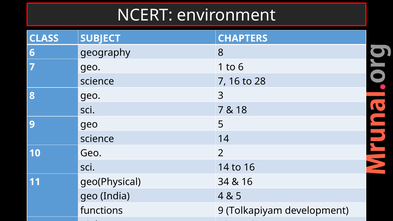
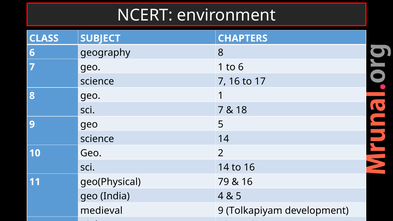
28: 28 -> 17
8 geo 3: 3 -> 1
34: 34 -> 79
functions: functions -> medieval
